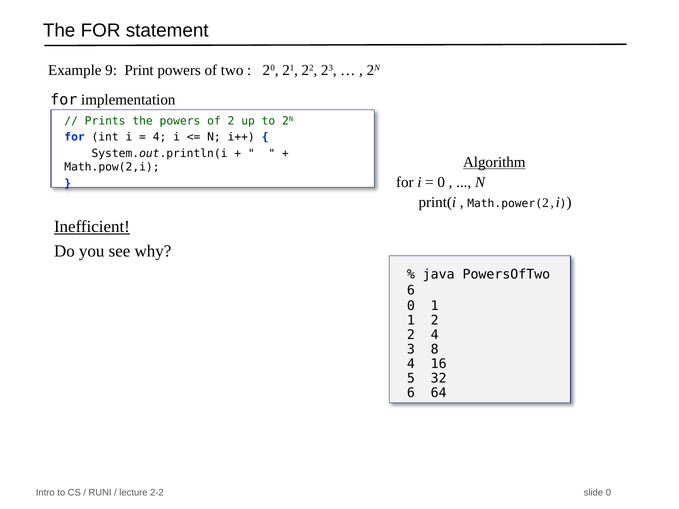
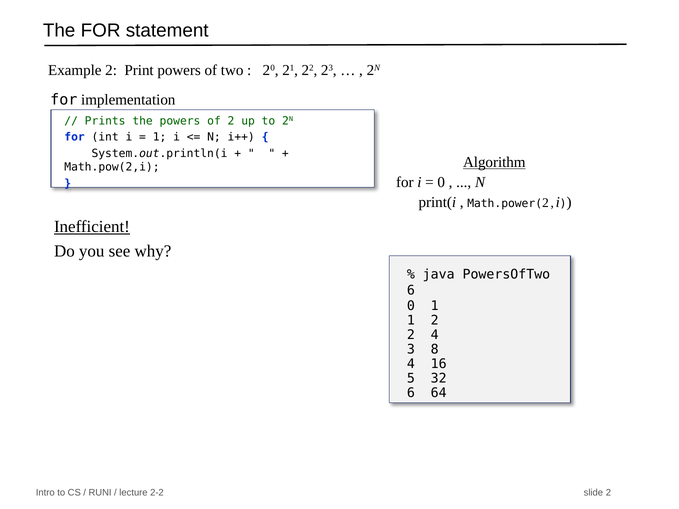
Example 9: 9 -> 2
4 at (160, 137): 4 -> 1
0 at (608, 493): 0 -> 2
